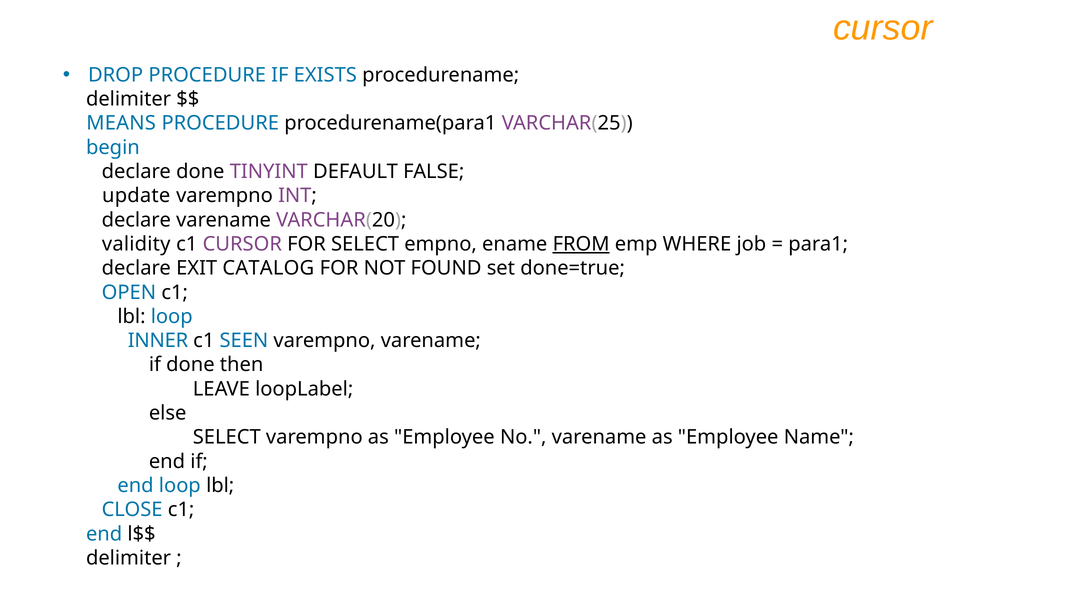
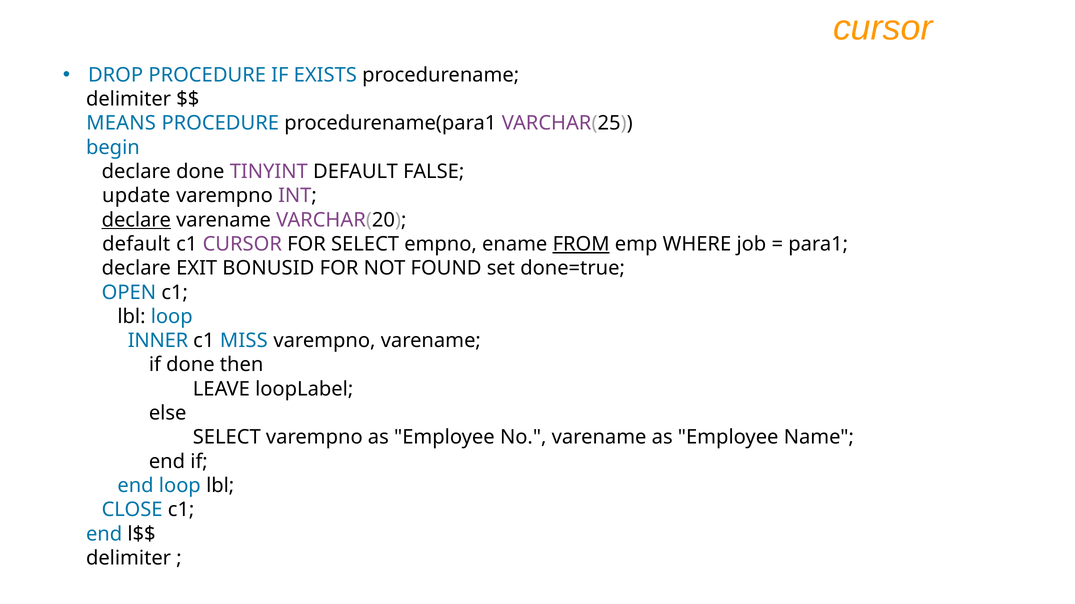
declare at (136, 220) underline: none -> present
validity at (136, 244): validity -> default
CATALOG: CATALOG -> BONUSID
SEEN: SEEN -> MISS
